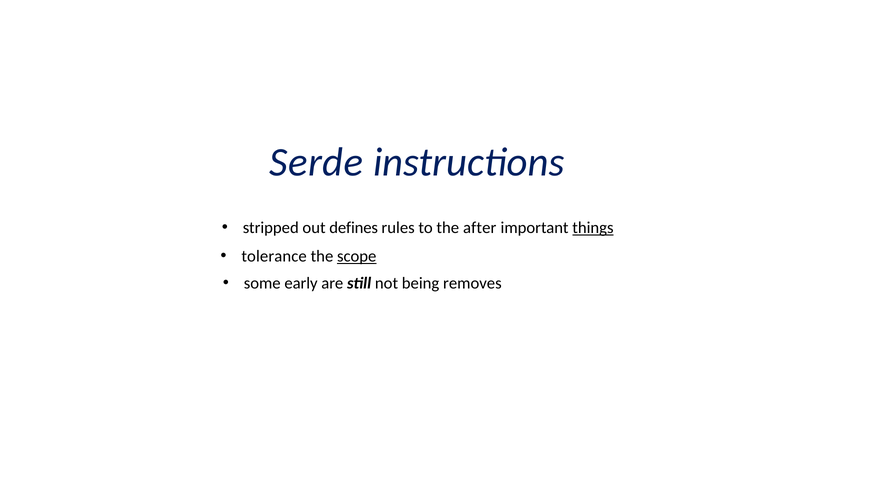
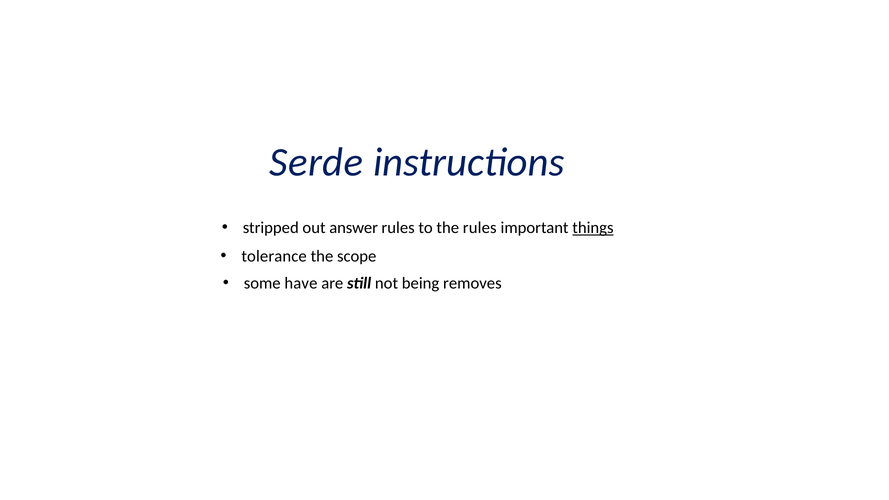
defines: defines -> answer
the after: after -> rules
scope underline: present -> none
early: early -> have
